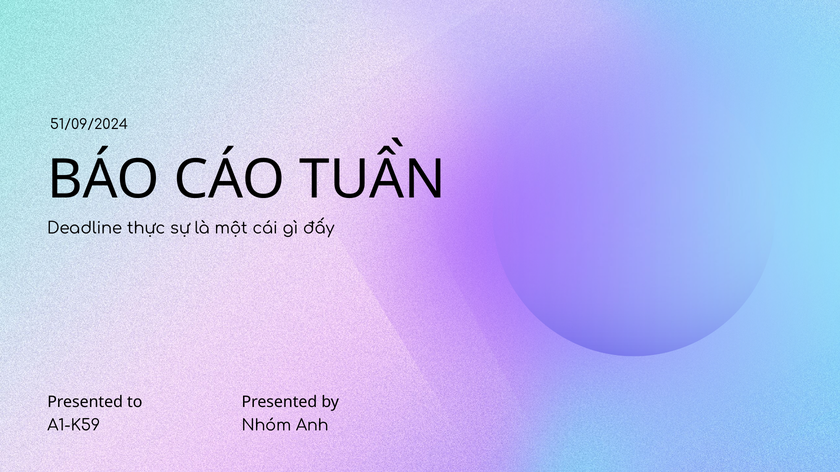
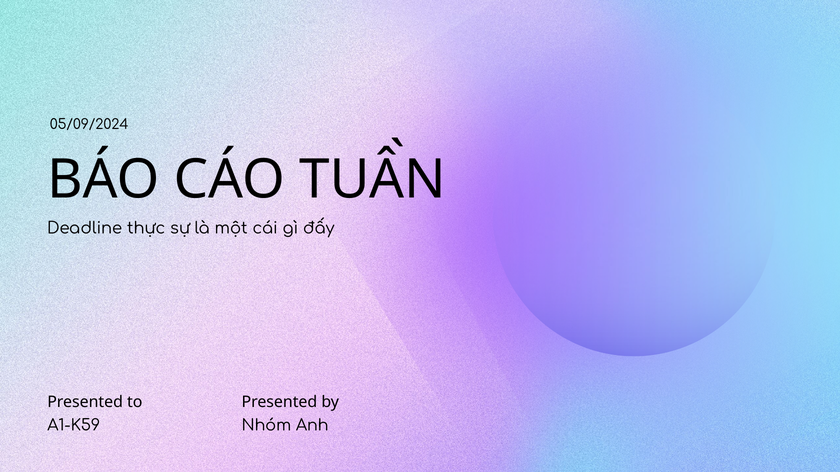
51/09/2024: 51/09/2024 -> 05/09/2024
